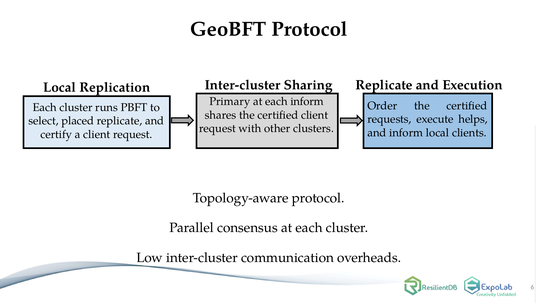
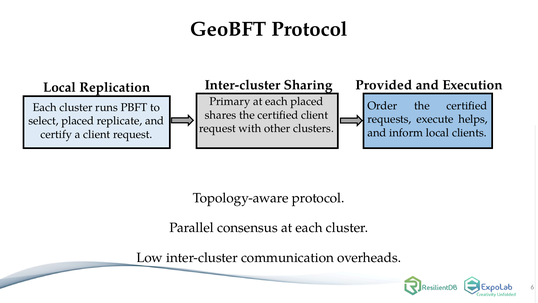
Sharing Replicate: Replicate -> Provided
each inform: inform -> placed
